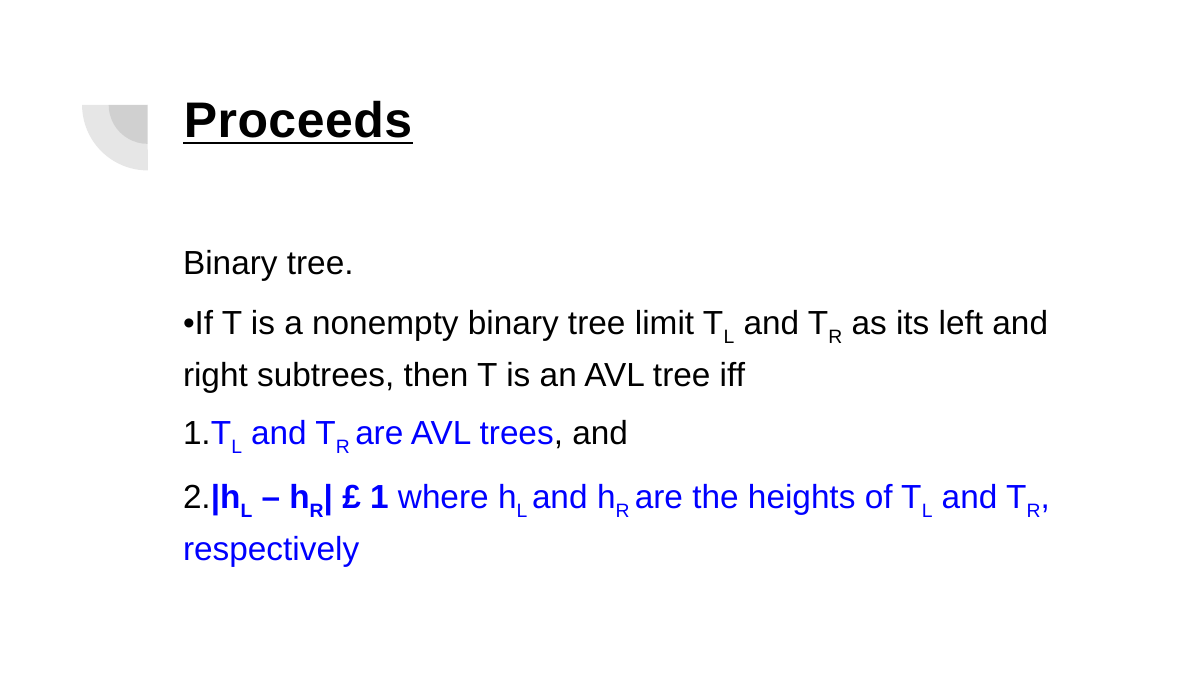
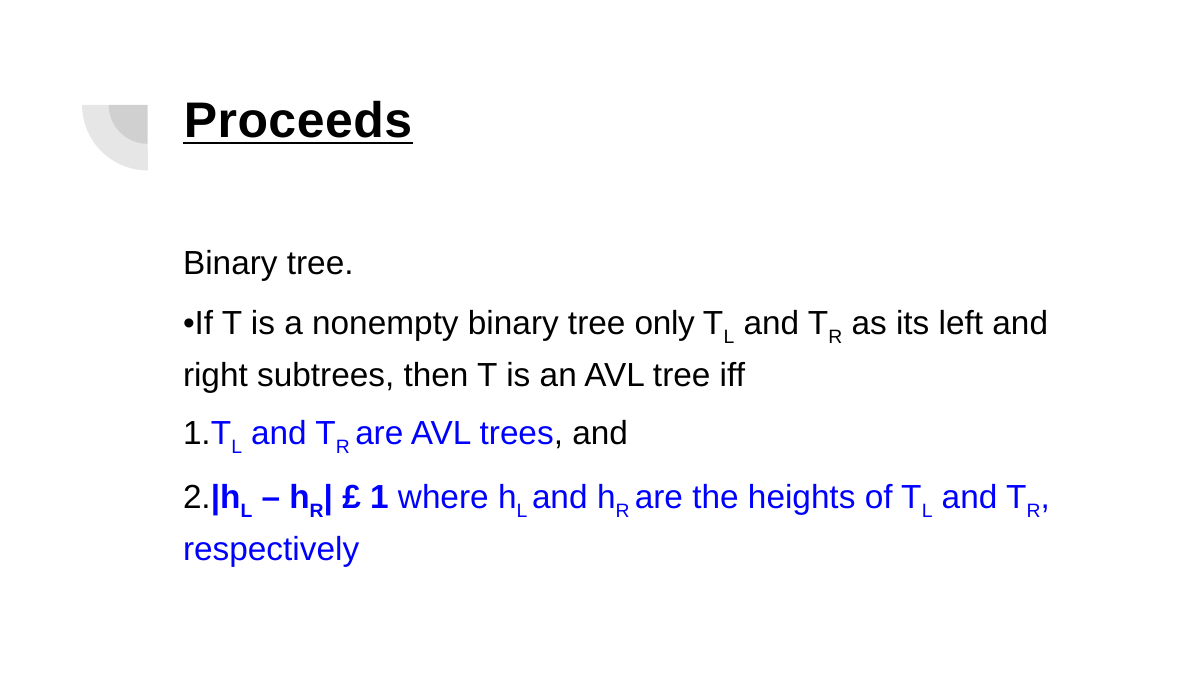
limit: limit -> only
